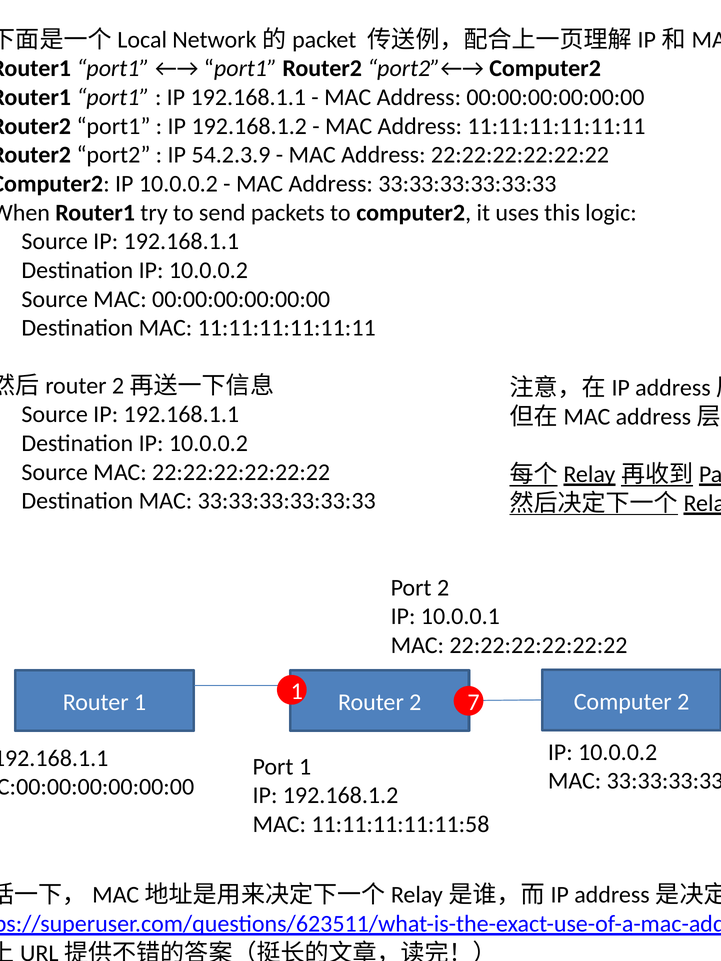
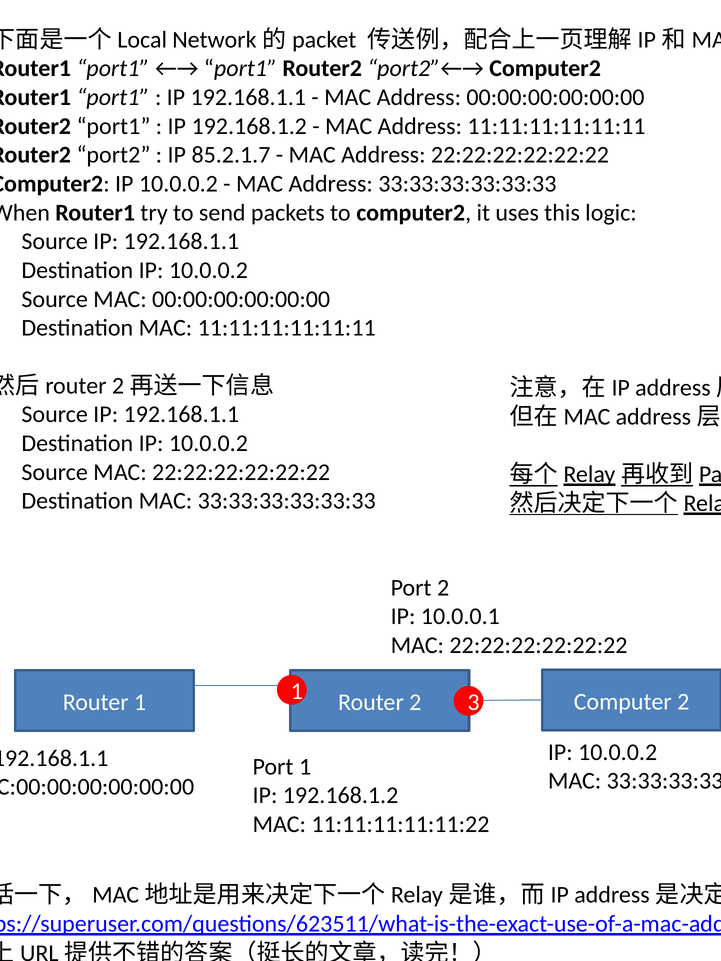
54.2.3.9: 54.2.3.9 -> 85.2.1.7
7: 7 -> 3
11:11:11:11:11:58: 11:11:11:11:11:58 -> 11:11:11:11:11:22
